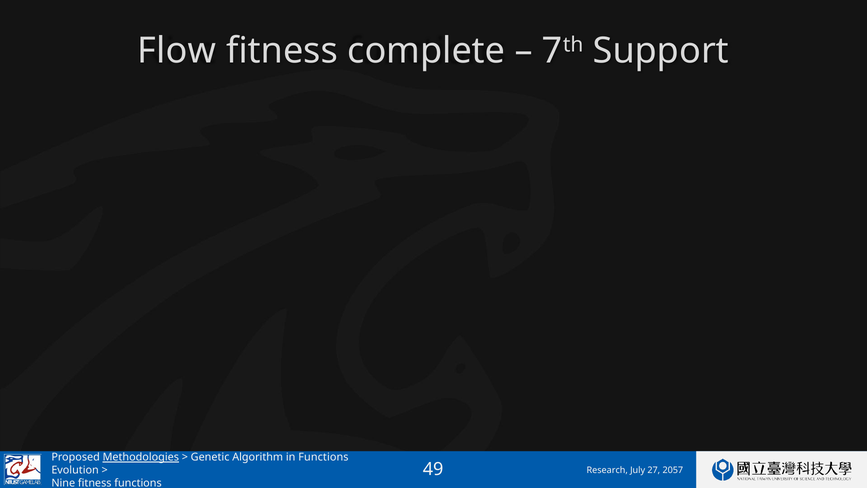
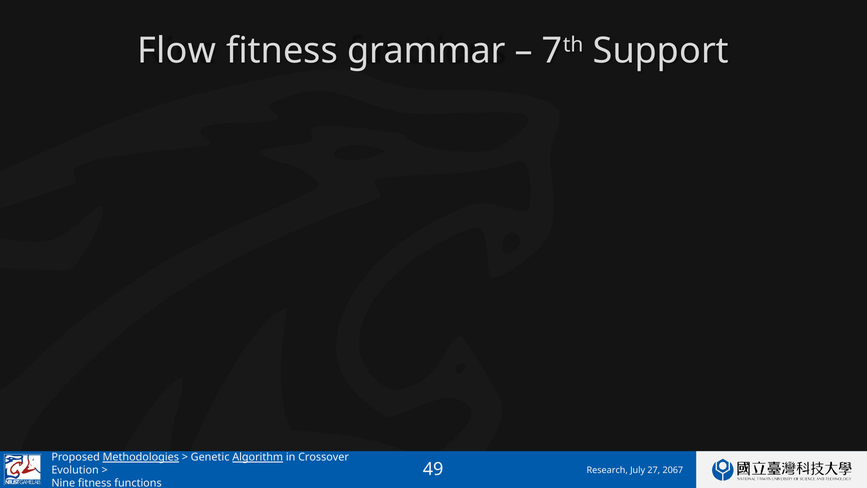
complete: complete -> grammar
Algorithm underline: none -> present
in Functions: Functions -> Crossover
2057: 2057 -> 2067
